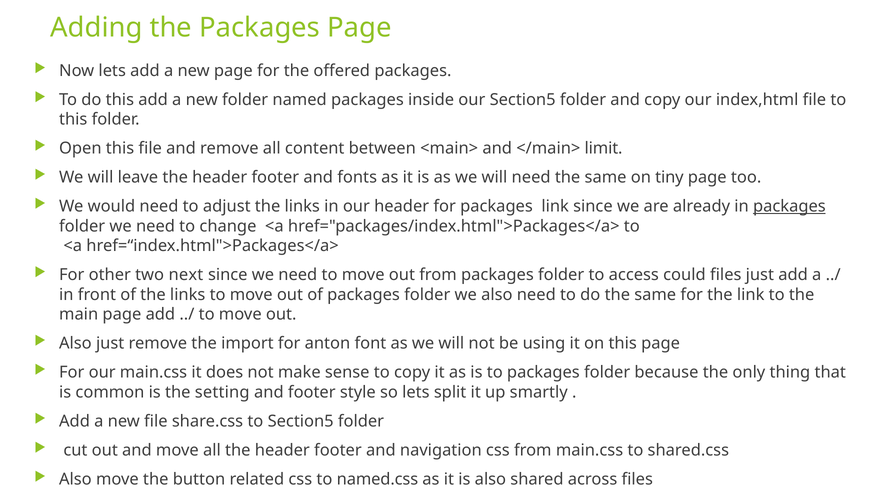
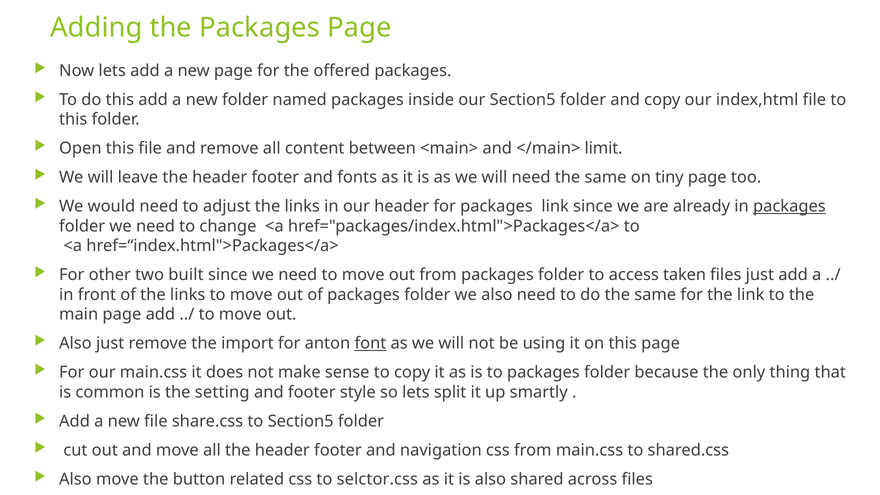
next: next -> built
could: could -> taken
font underline: none -> present
named.css: named.css -> selctor.css
